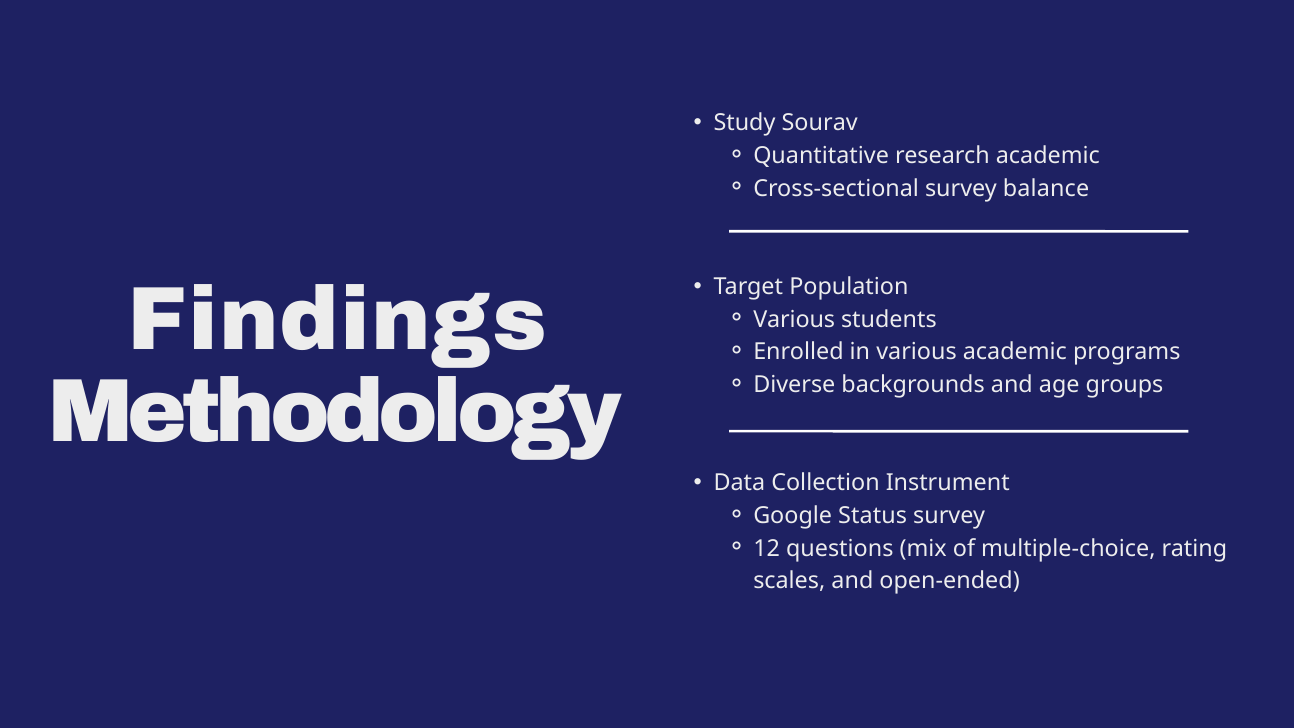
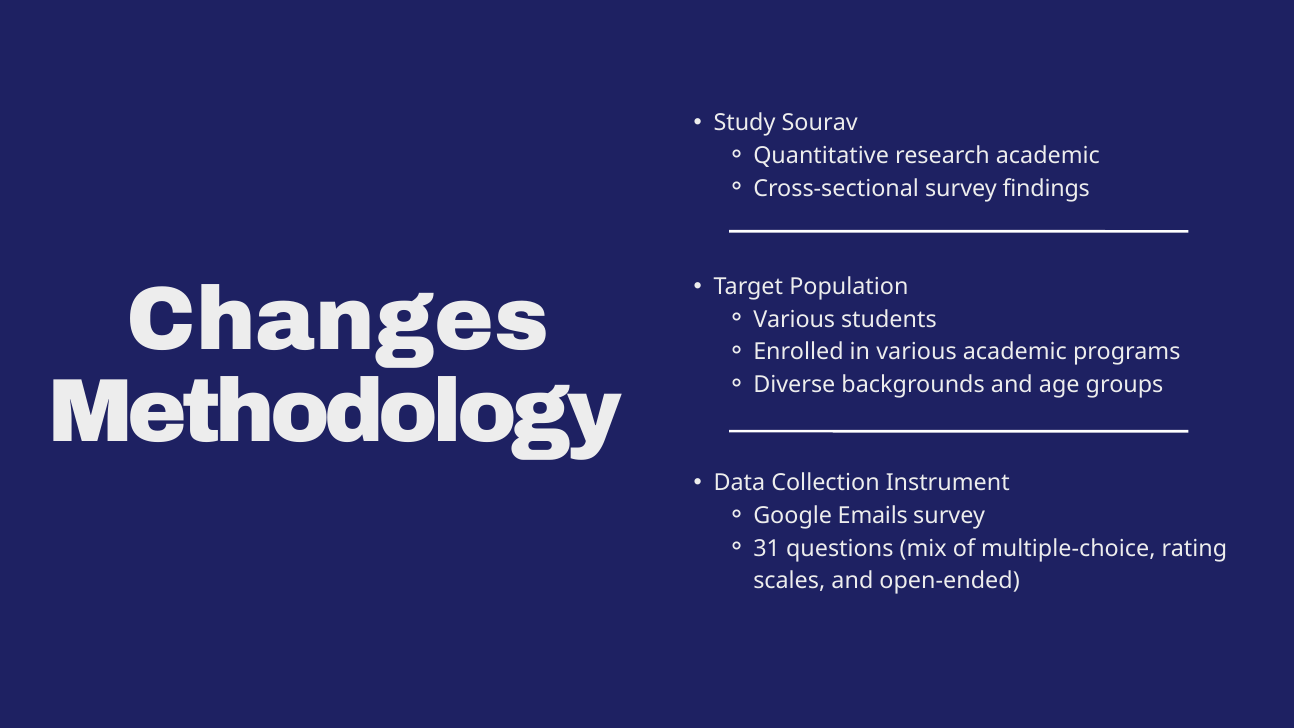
balance: balance -> findings
Findings: Findings -> Changes
Status: Status -> Emails
12: 12 -> 31
